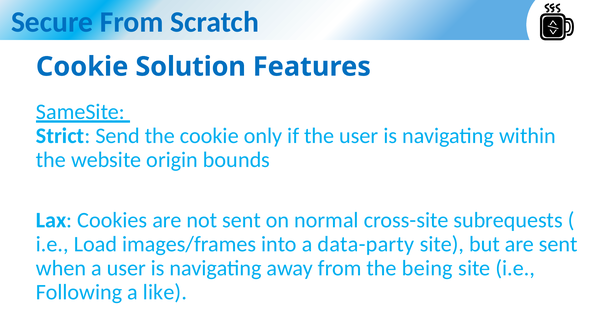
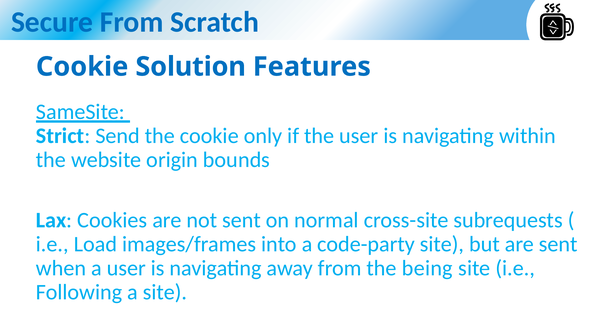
data-party: data-party -> code-party
a like: like -> site
